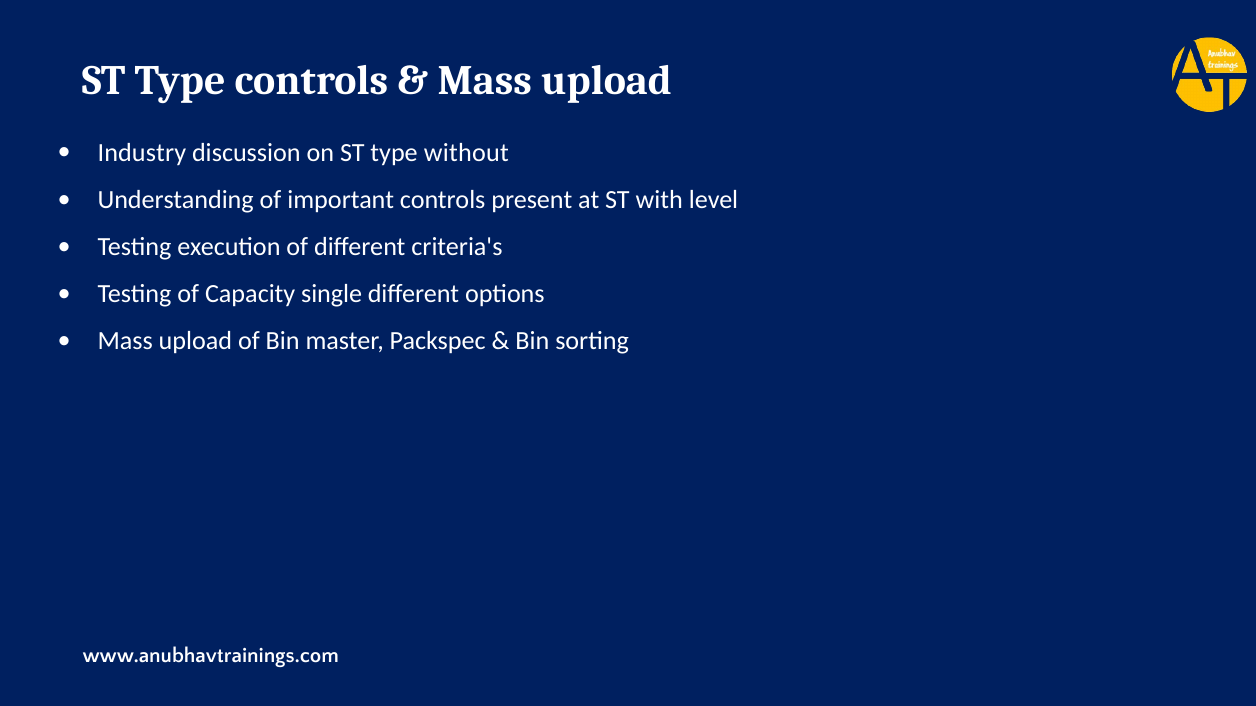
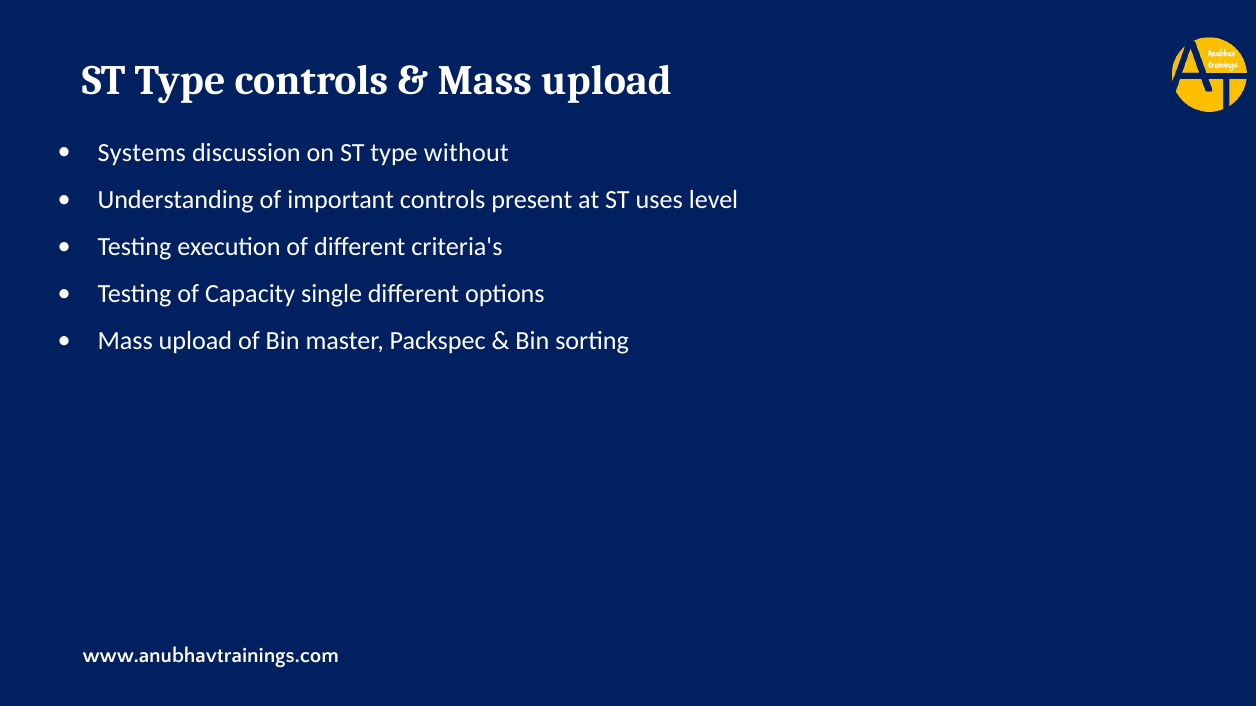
Industry: Industry -> Systems
with: with -> uses
